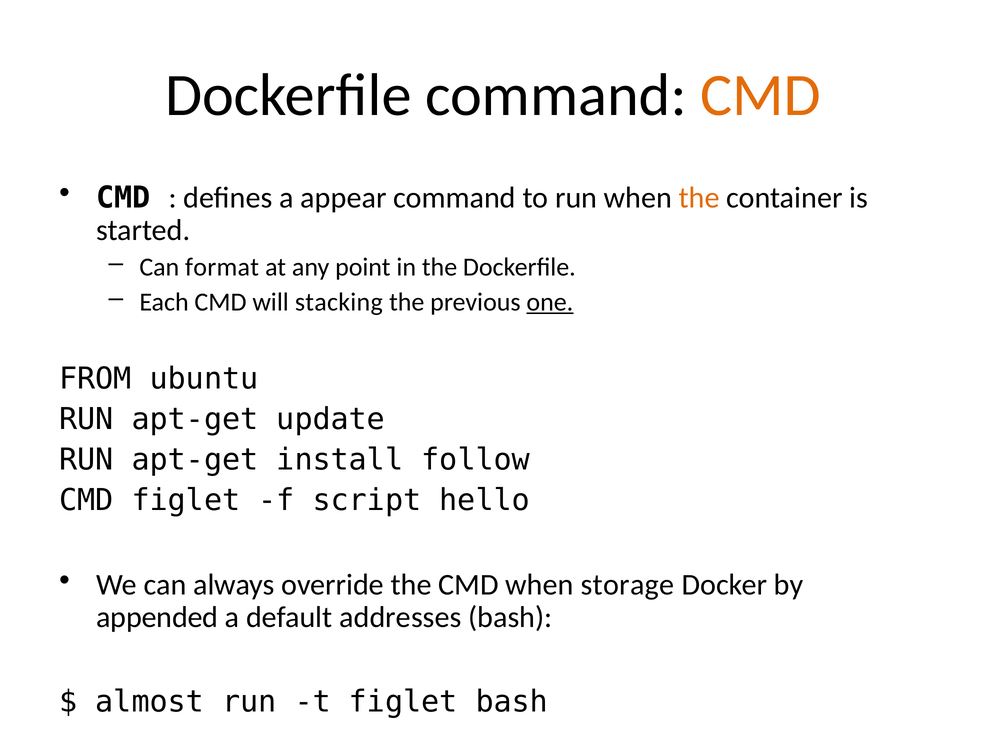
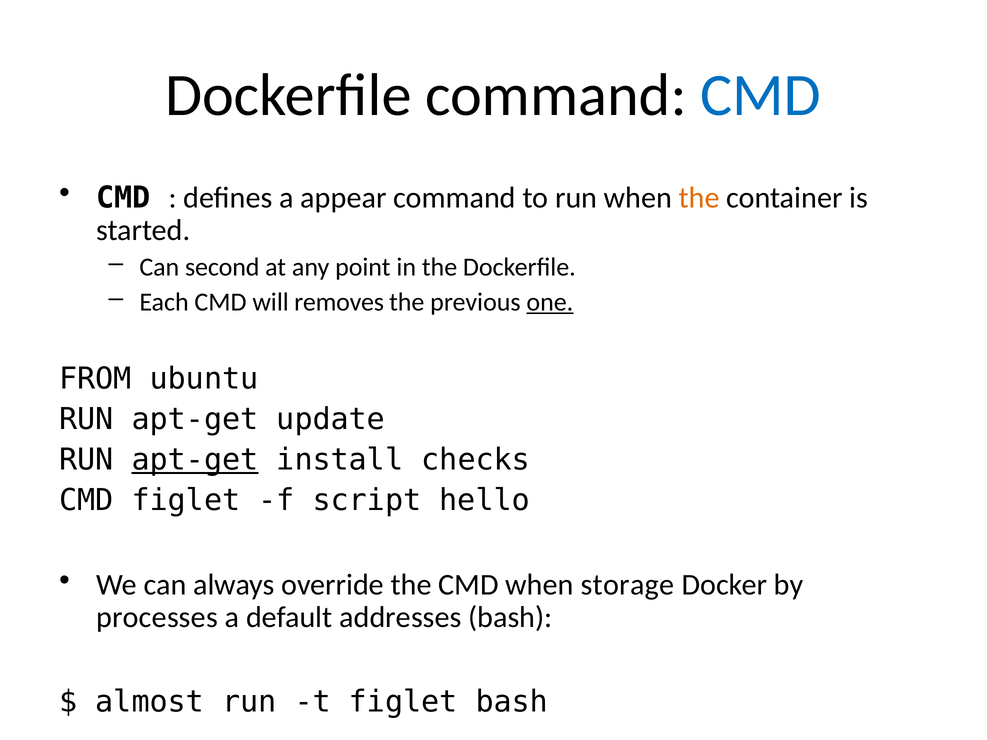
CMD at (761, 96) colour: orange -> blue
format: format -> second
stacking: stacking -> removes
apt-get at (195, 460) underline: none -> present
follow: follow -> checks
appended: appended -> processes
